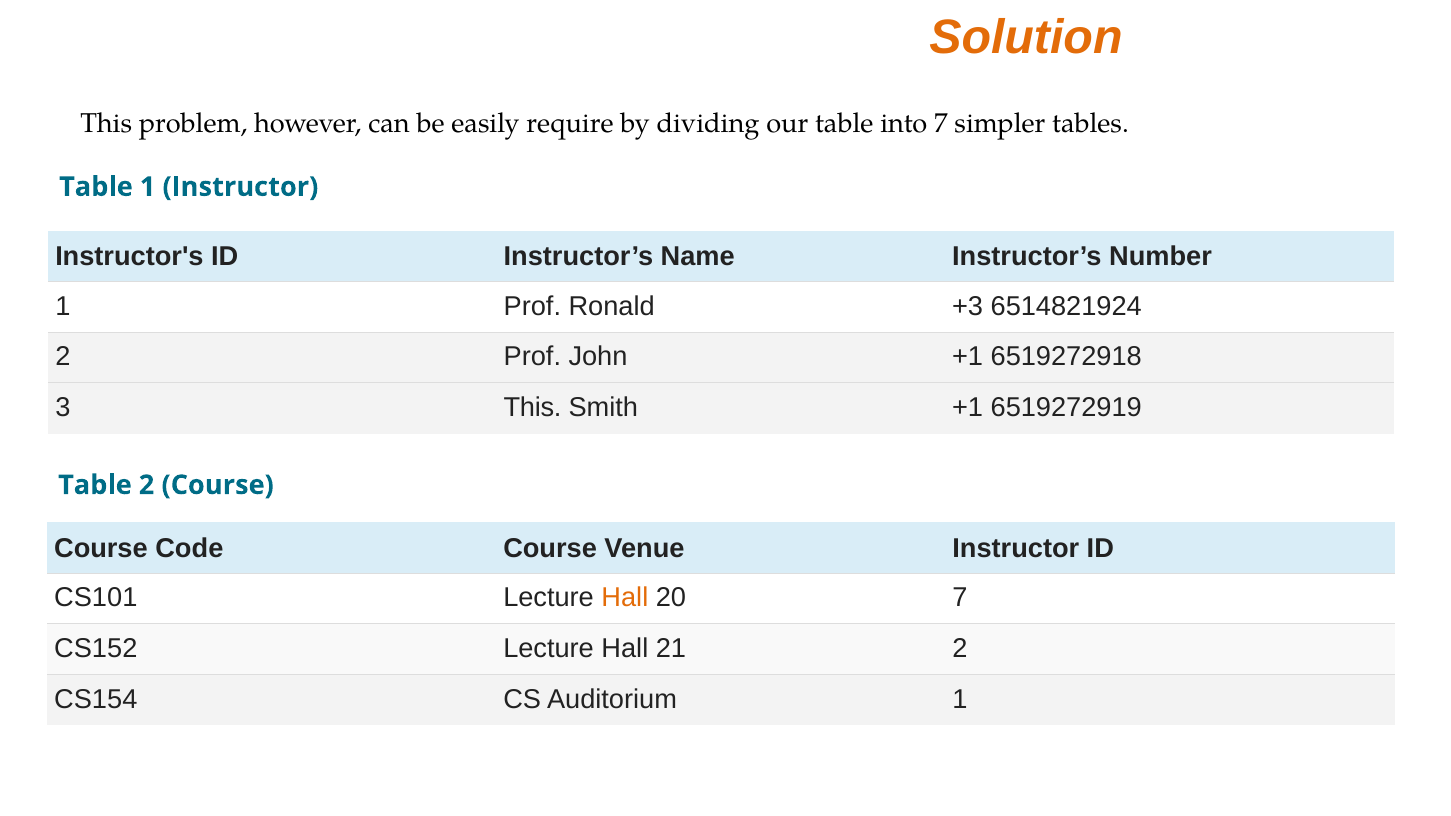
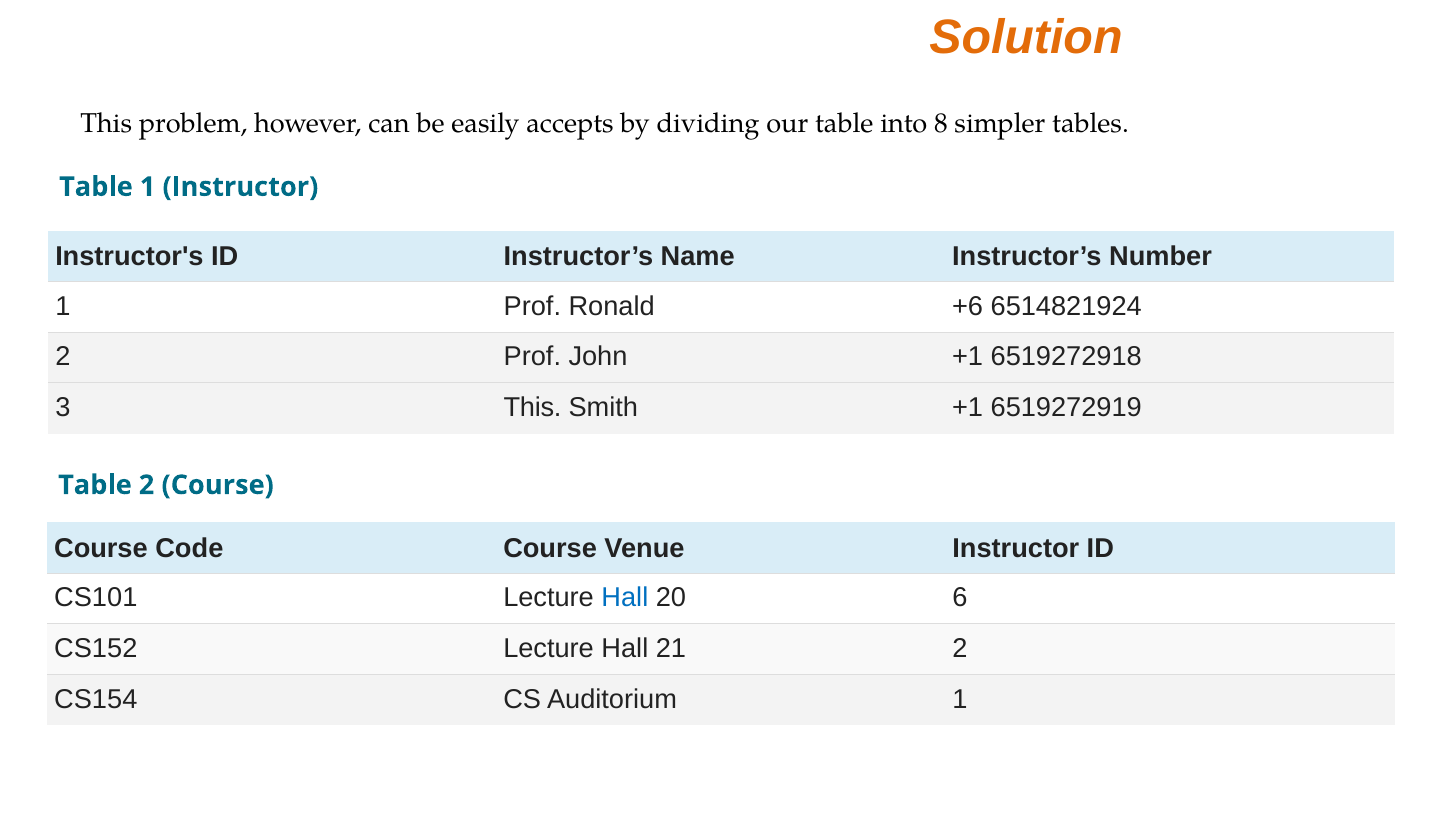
require: require -> accepts
into 7: 7 -> 8
+3: +3 -> +6
Hall at (625, 598) colour: orange -> blue
20 7: 7 -> 6
